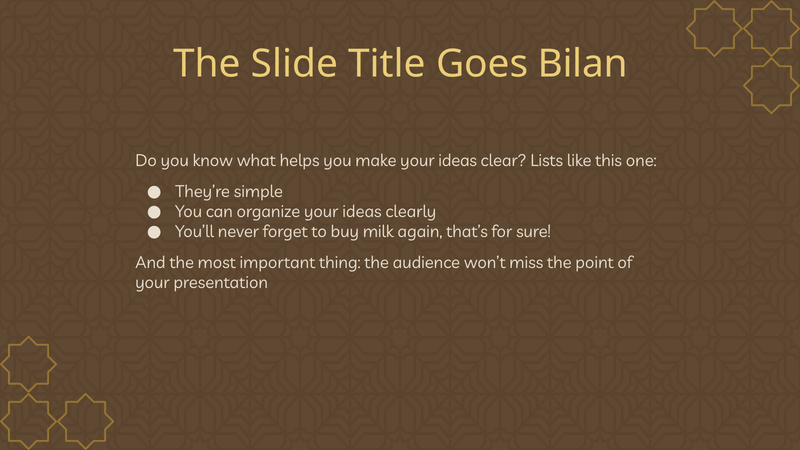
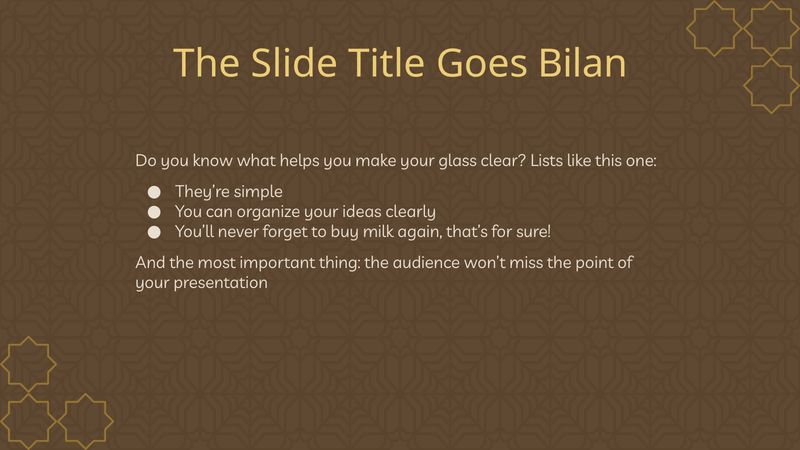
make your ideas: ideas -> glass
